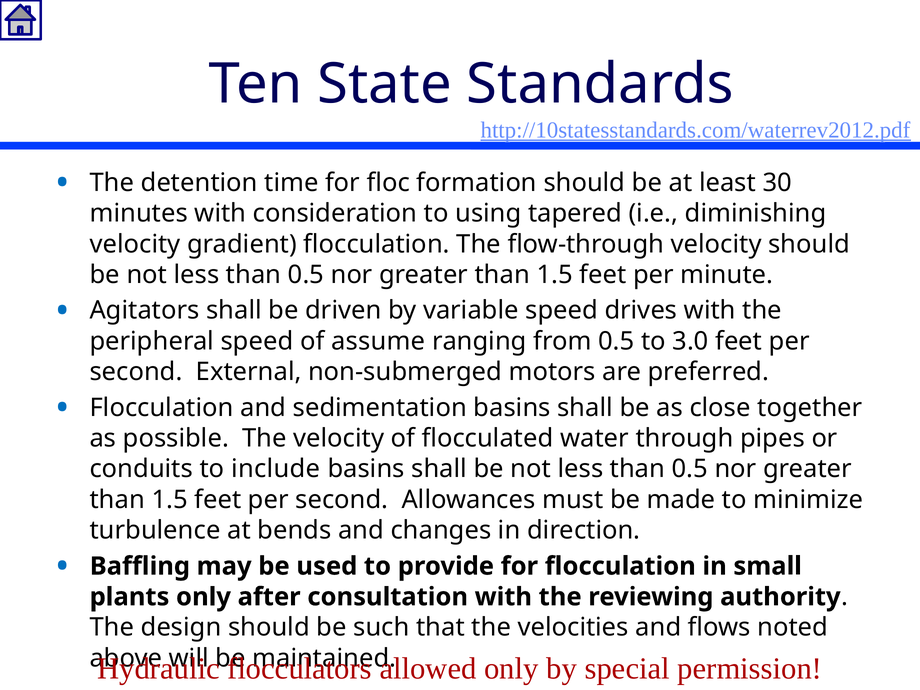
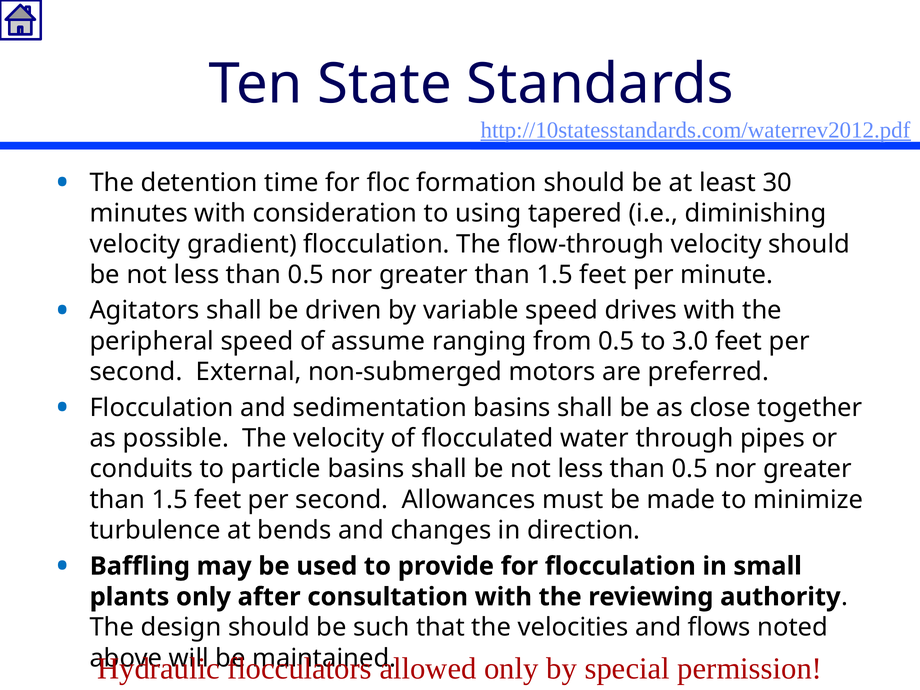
include: include -> particle
